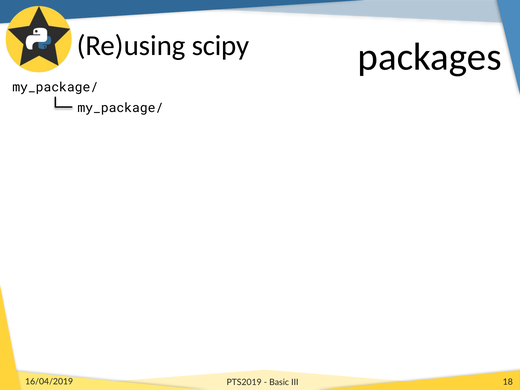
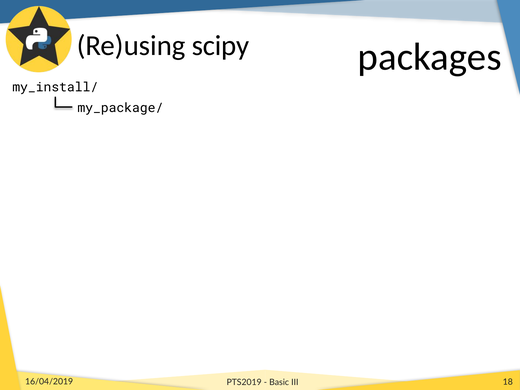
my_package/ at (55, 87): my_package/ -> my_install/
